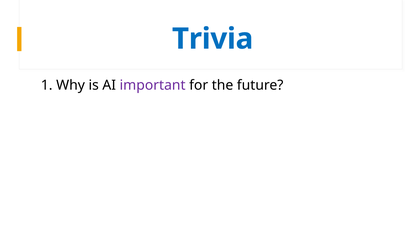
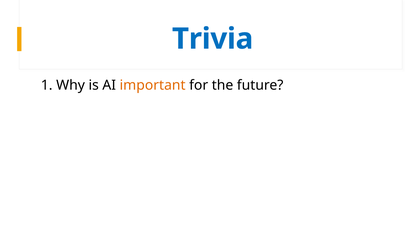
important colour: purple -> orange
